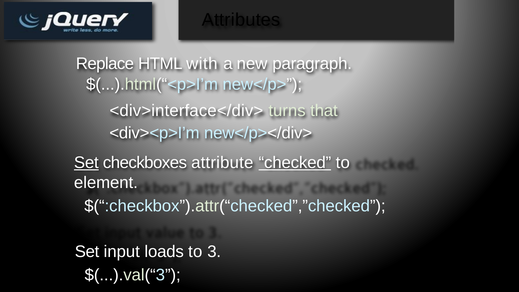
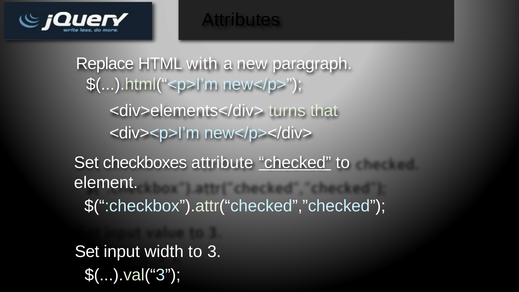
<div>interface</div>: <div>interface</div> -> <div>elements</div>
Set at (86, 162) underline: present -> none
loads: loads -> width
